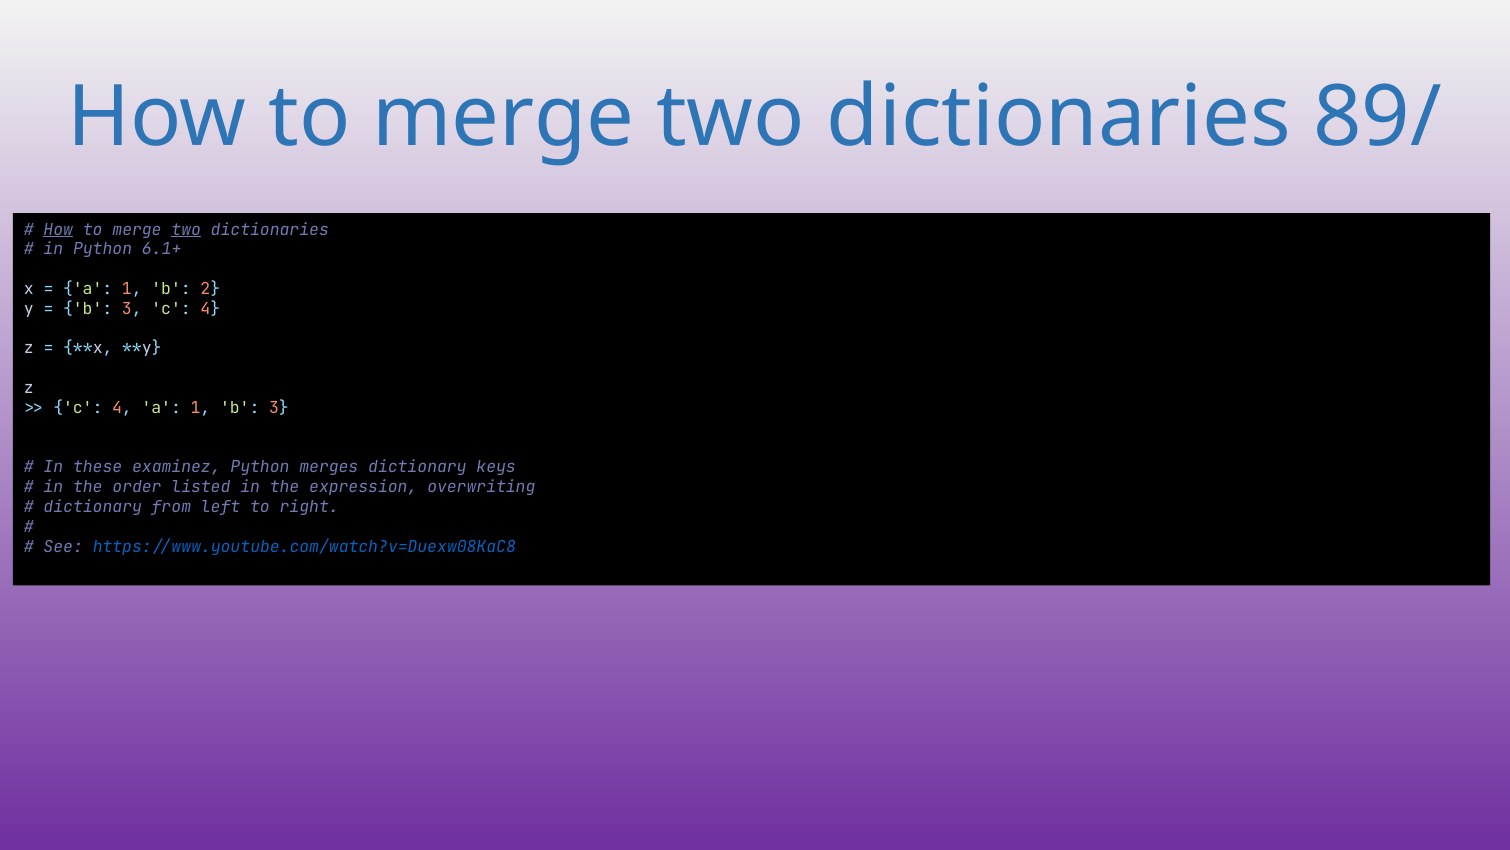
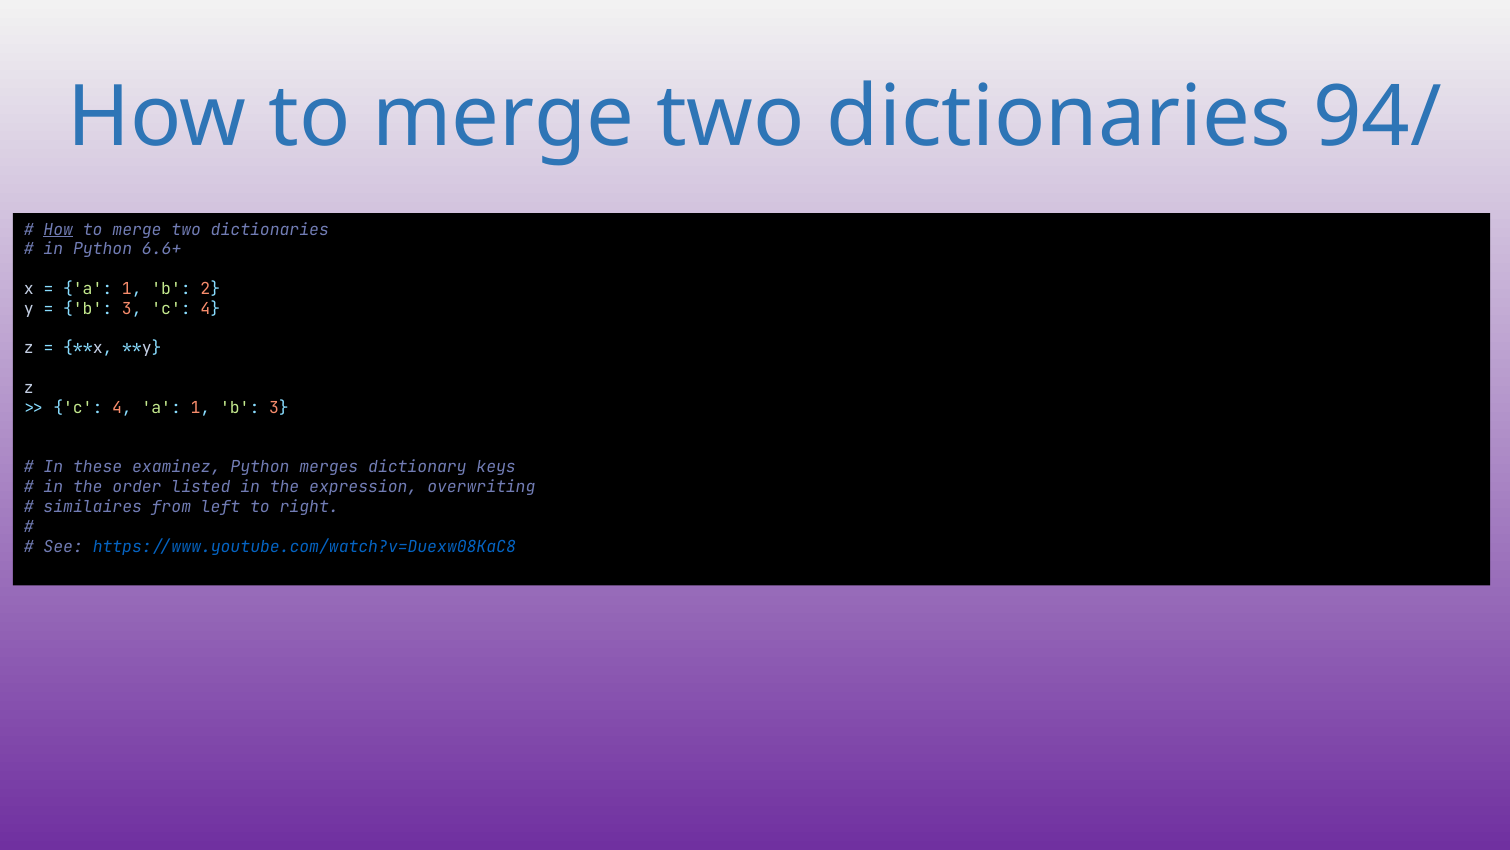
89/: 89/ -> 94/
two at (186, 229) underline: present -> none
6.1+: 6.1+ -> 6.6+
dictionary at (93, 507): dictionary -> similaires
